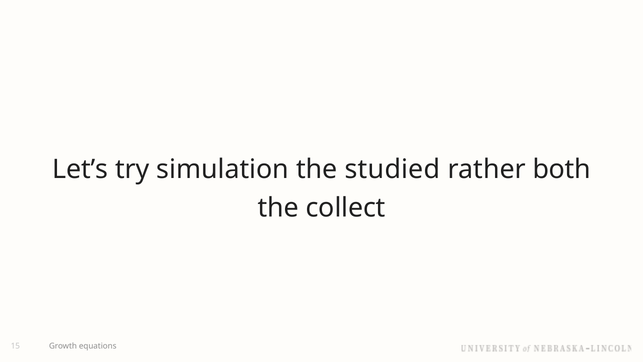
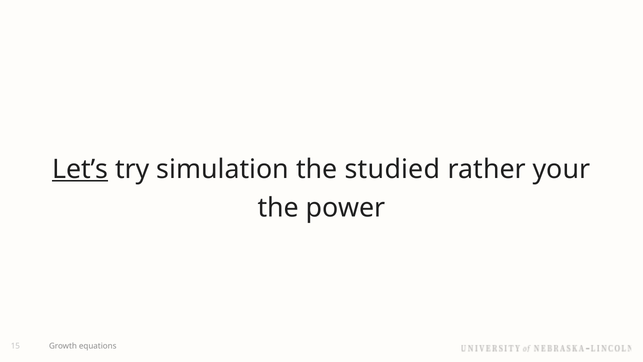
Let’s underline: none -> present
both: both -> your
collect: collect -> power
